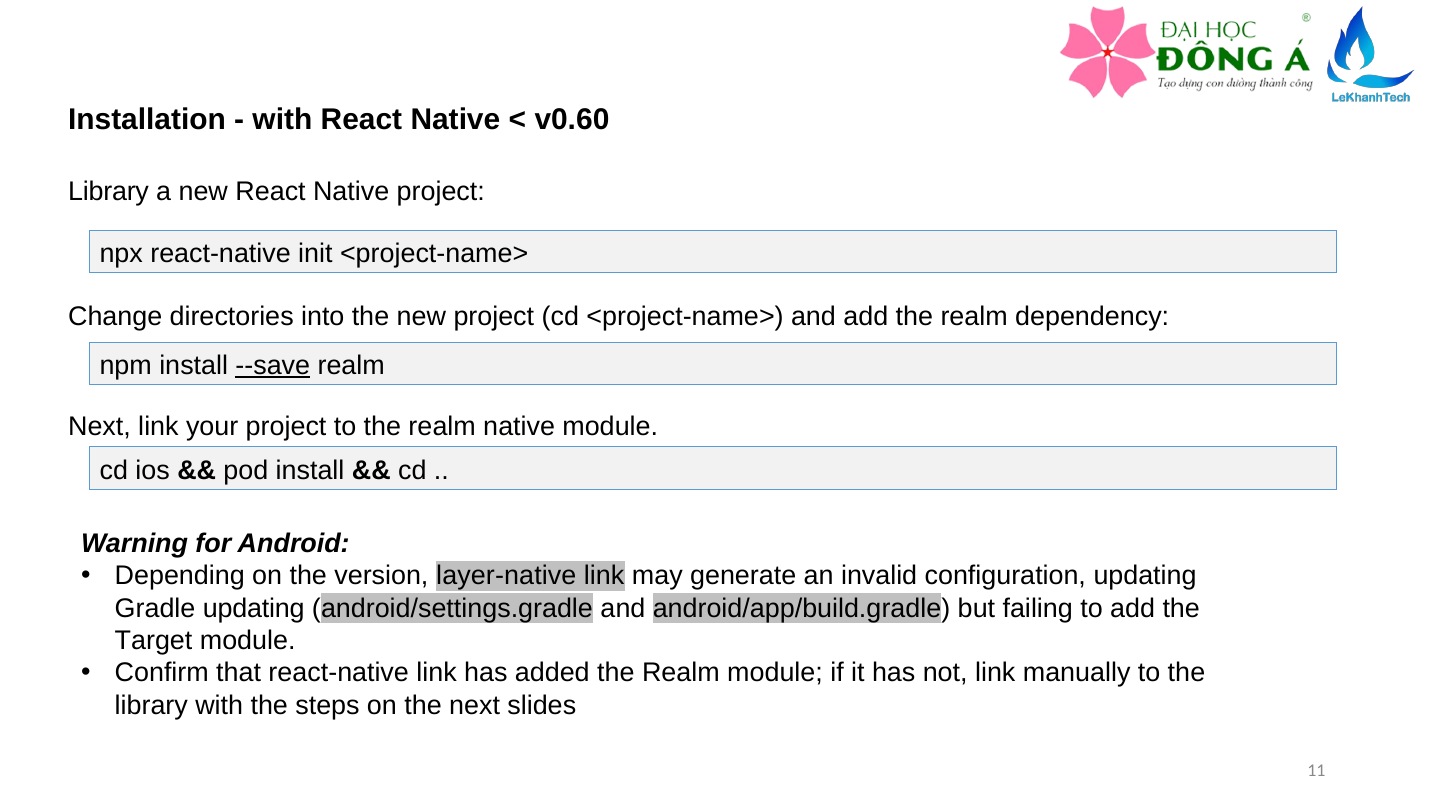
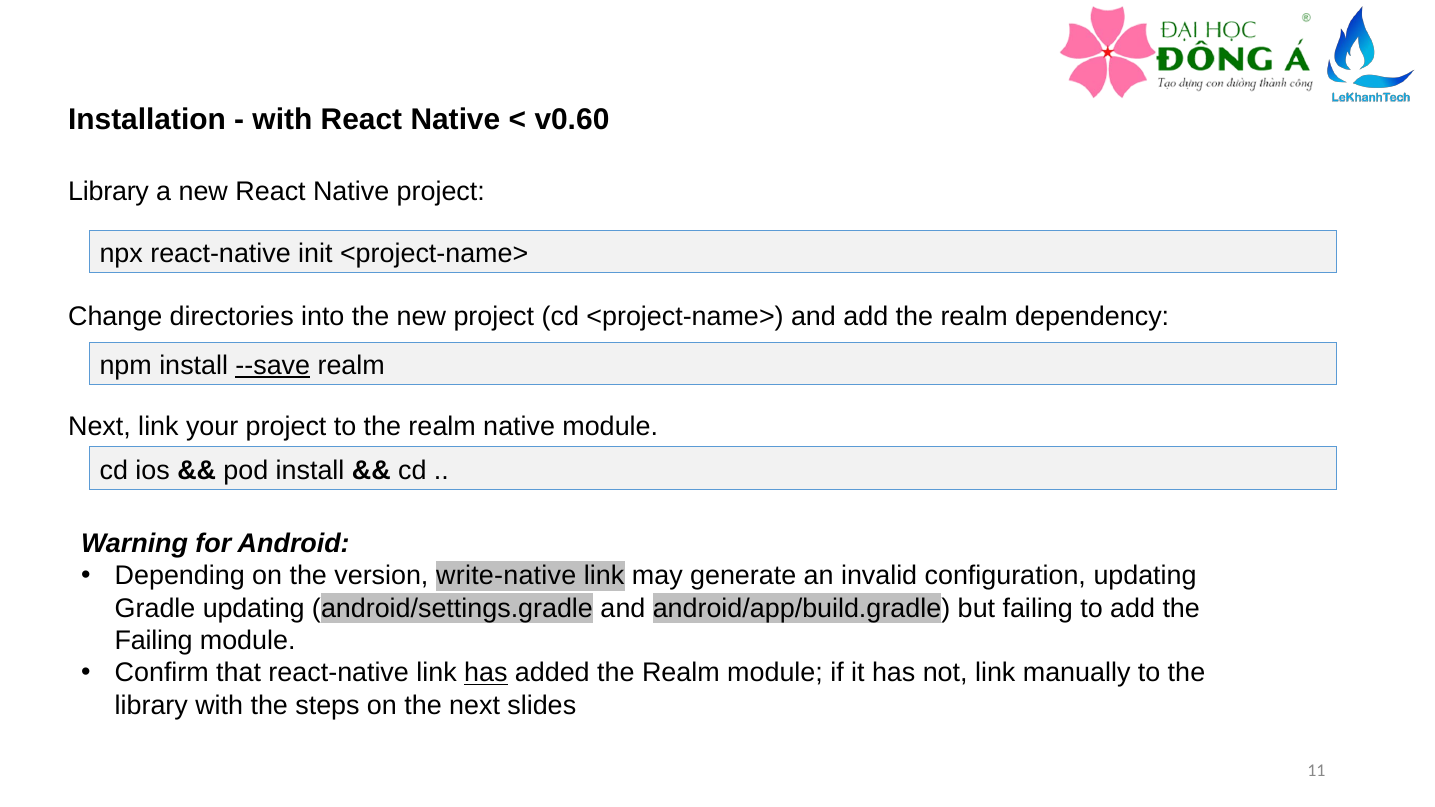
layer-native: layer-native -> write-native
Target at (154, 641): Target -> Failing
has at (486, 673) underline: none -> present
